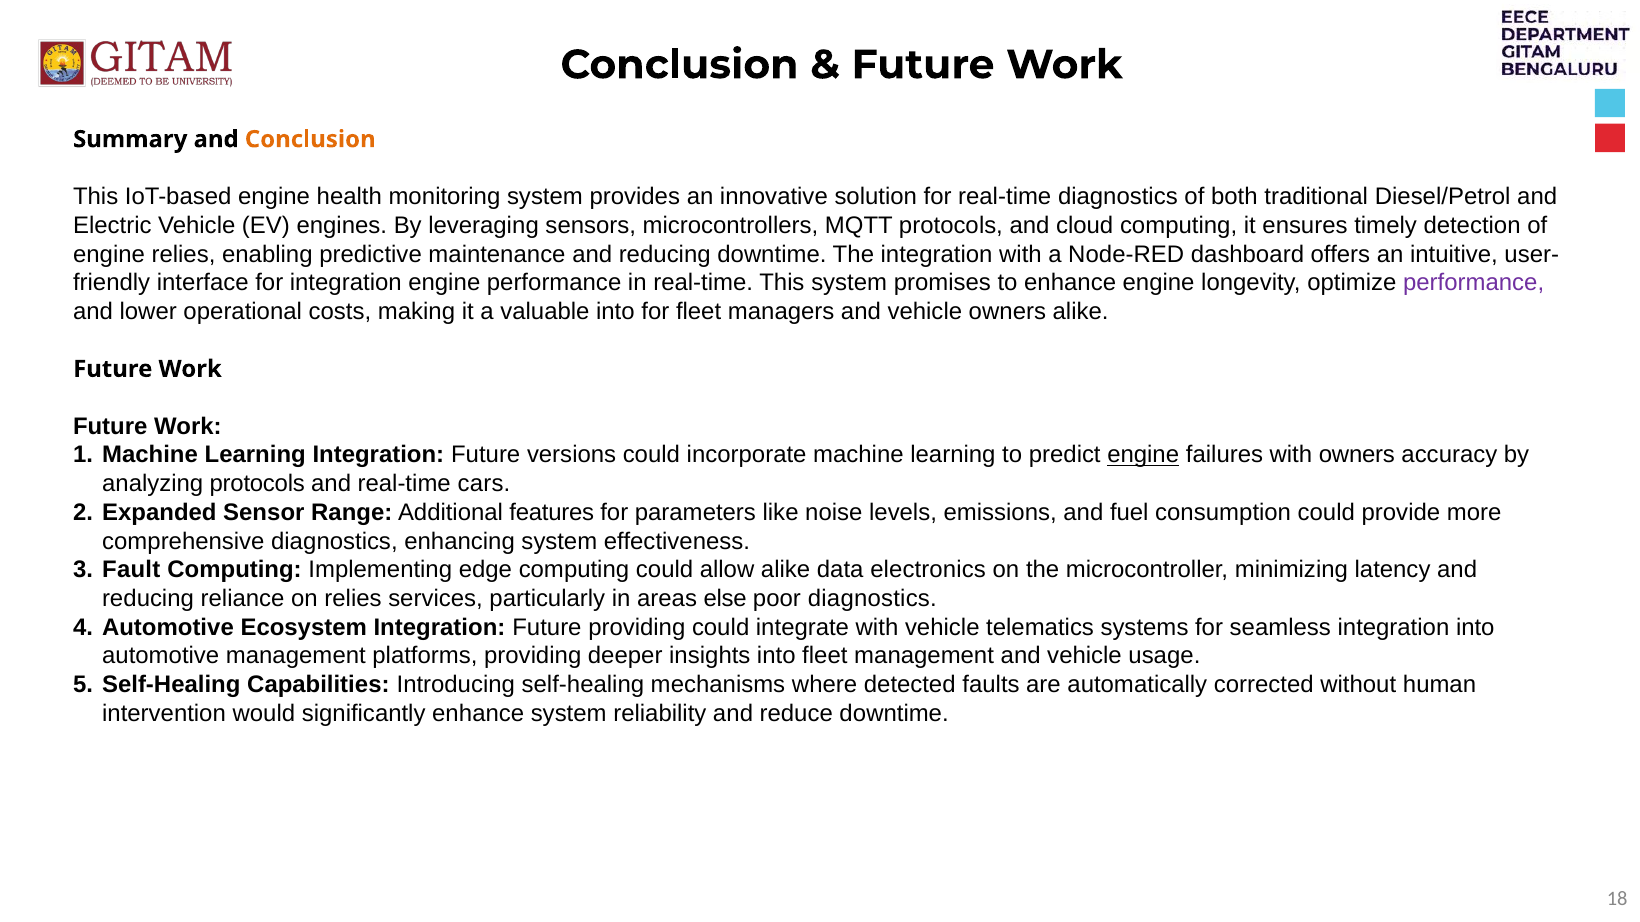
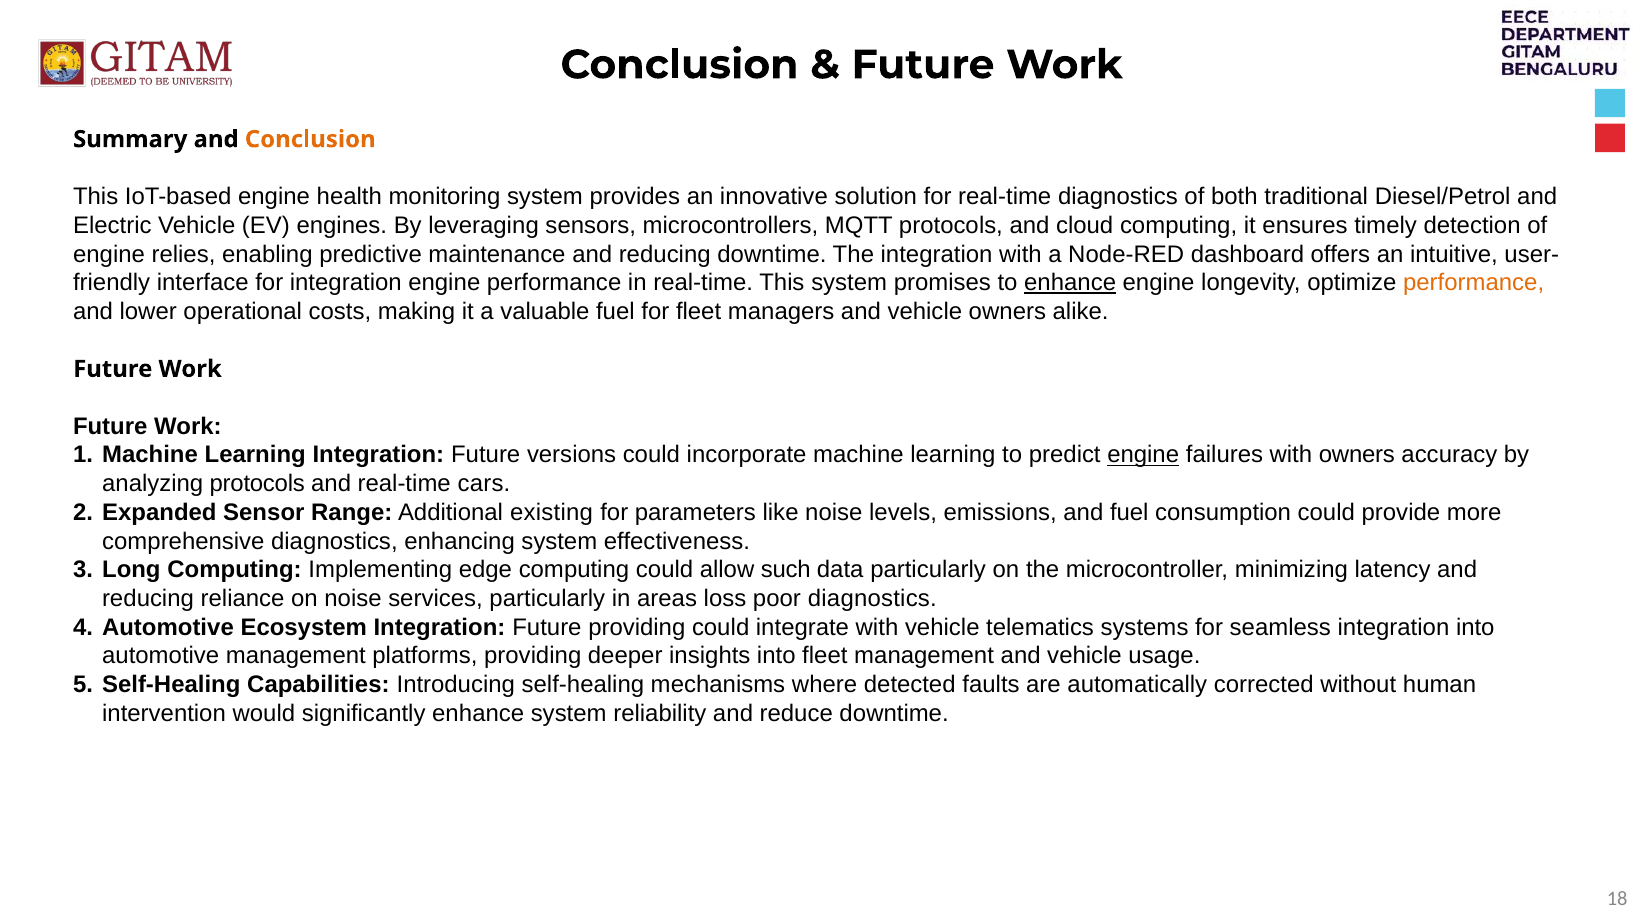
enhance at (1070, 283) underline: none -> present
performance at (1474, 283) colour: purple -> orange
valuable into: into -> fuel
features: features -> existing
Fault: Fault -> Long
allow alike: alike -> such
data electronics: electronics -> particularly
on relies: relies -> noise
else: else -> loss
